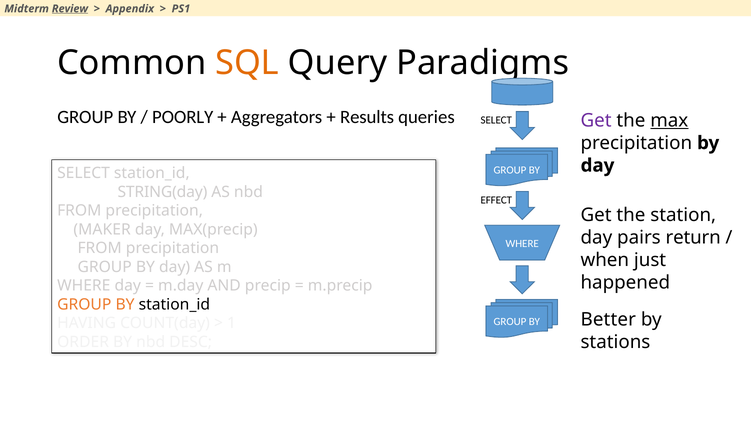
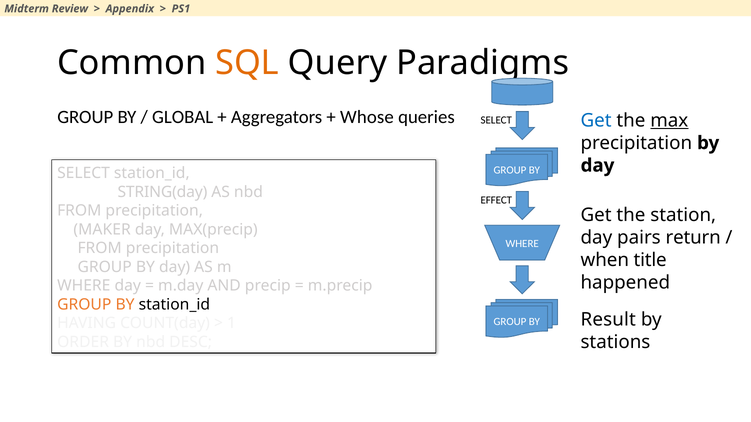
Review underline: present -> none
POORLY: POORLY -> GLOBAL
Results: Results -> Whose
Get at (596, 121) colour: purple -> blue
just: just -> title
Better: Better -> Result
